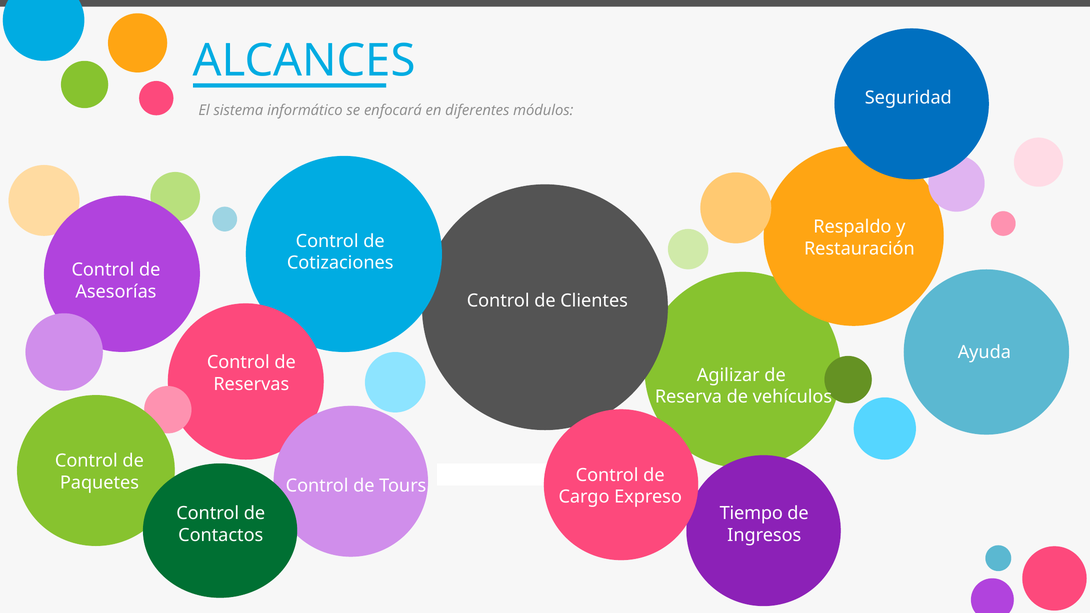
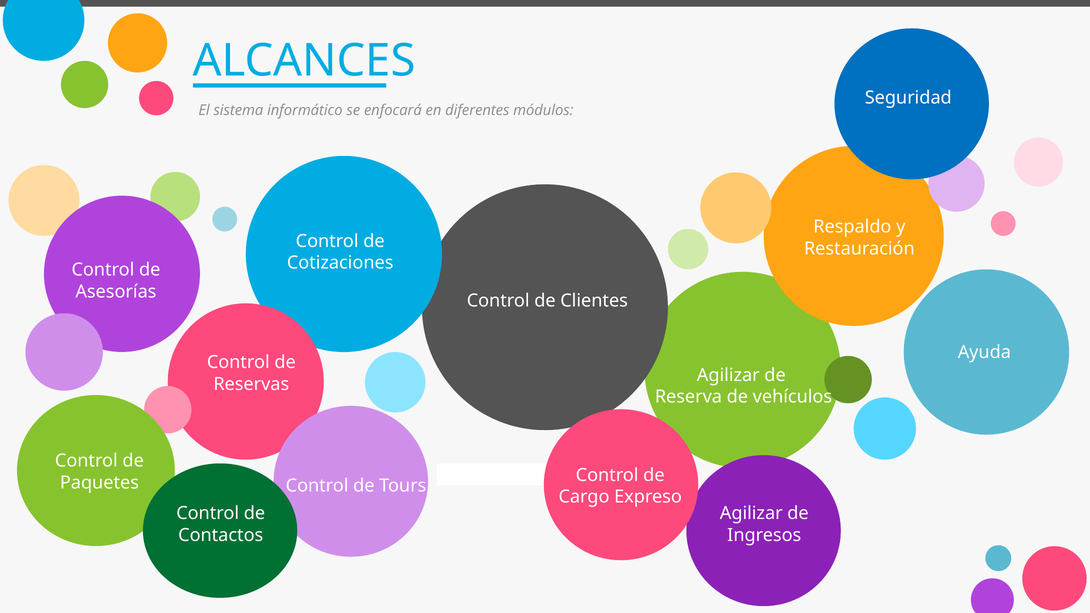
Tiempo at (751, 513): Tiempo -> Agilizar
